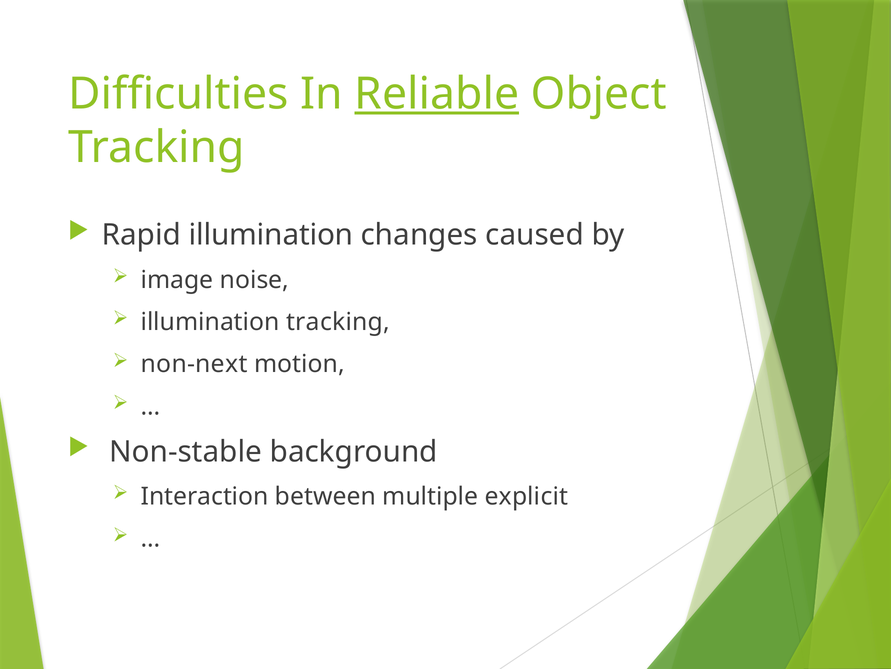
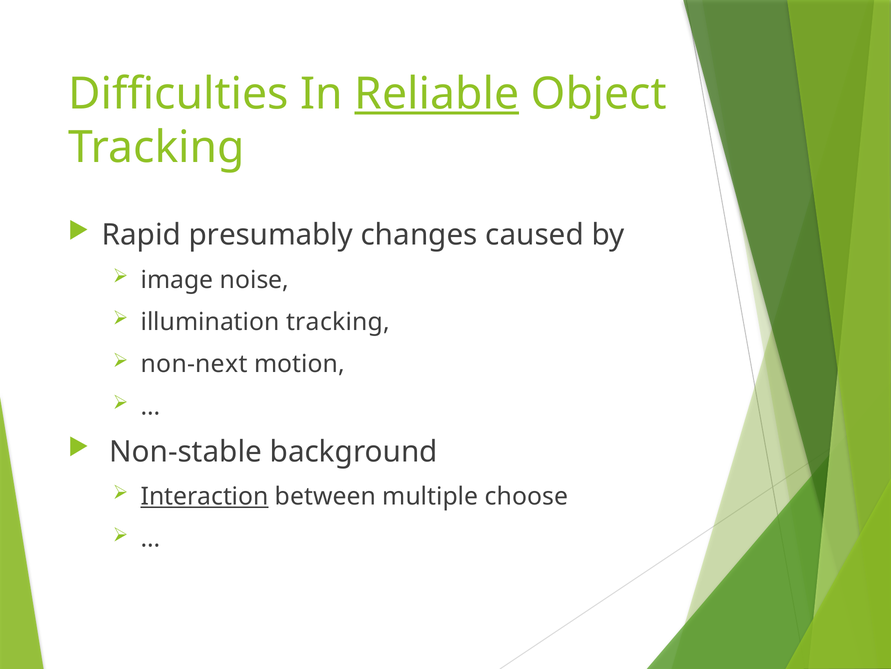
Rapid illumination: illumination -> presumably
Interaction underline: none -> present
explicit: explicit -> choose
